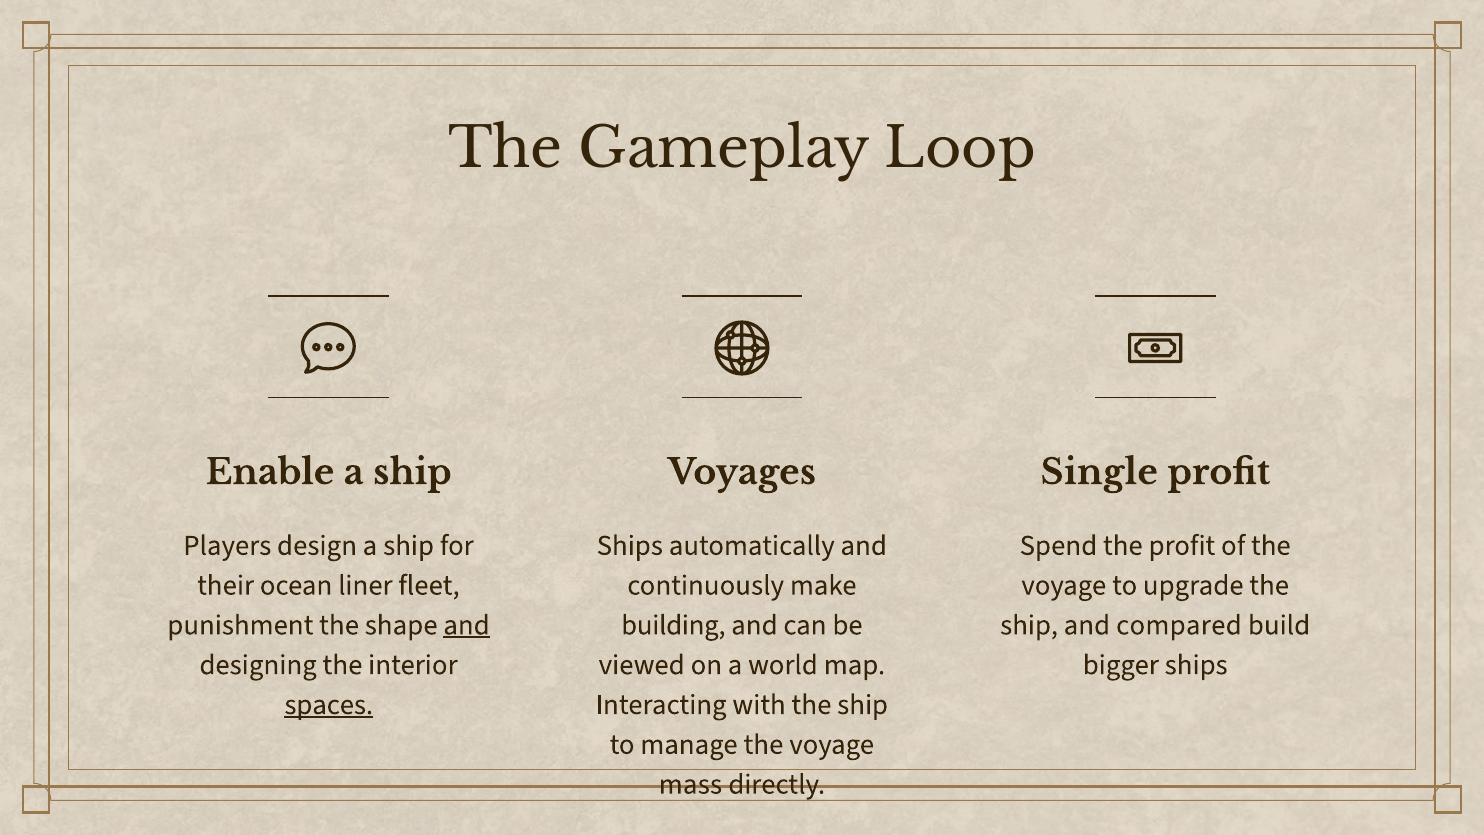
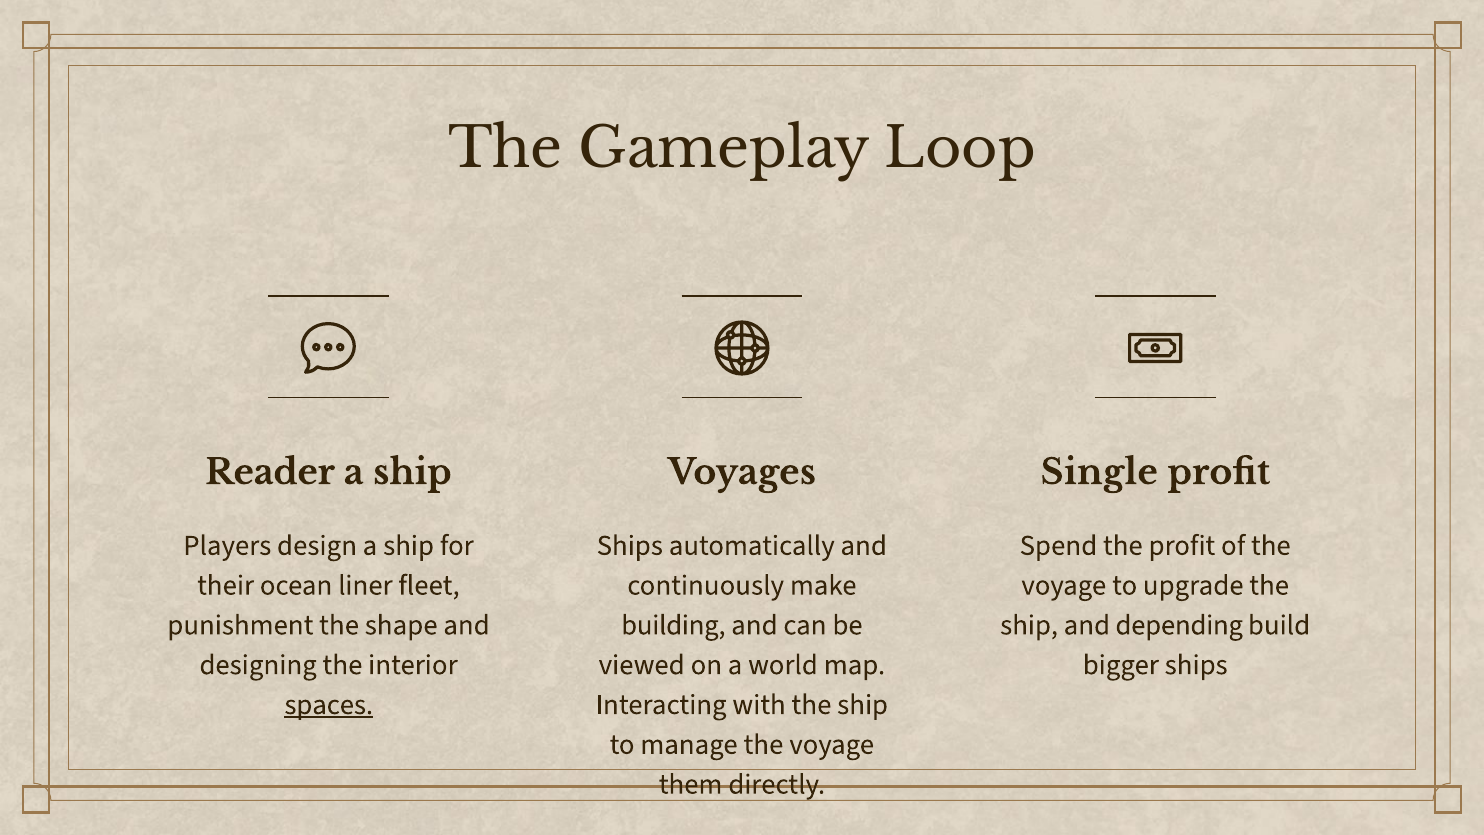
Enable: Enable -> Reader
and at (467, 625) underline: present -> none
compared: compared -> depending
mass: mass -> them
